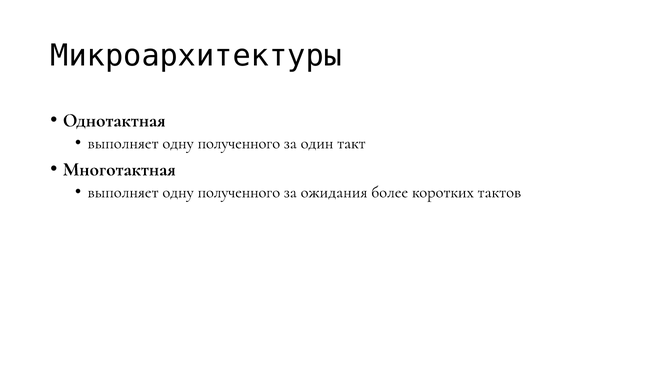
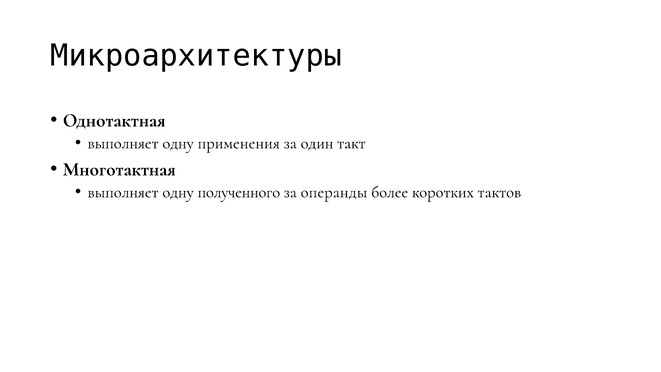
полученного at (239, 143): полученного -> применения
ожидания: ожидания -> операнды
